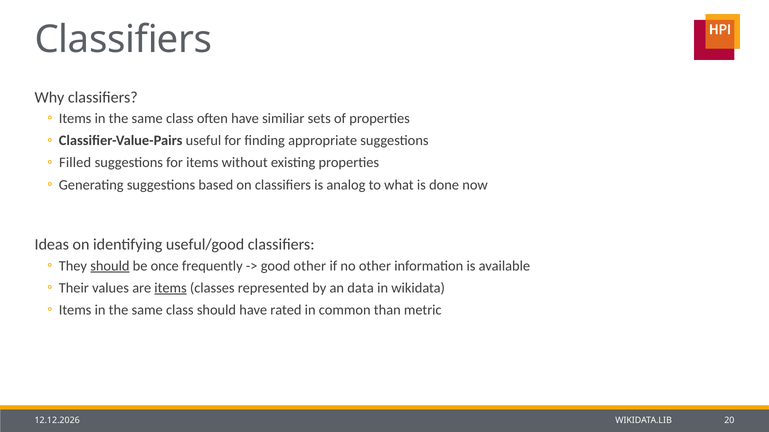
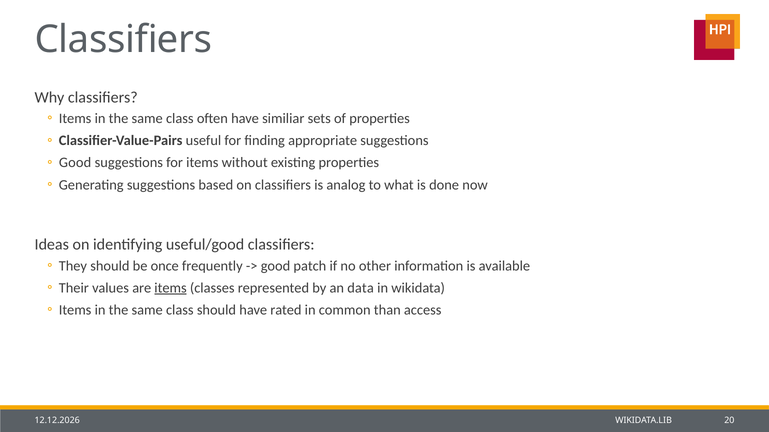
Filled at (75, 163): Filled -> Good
should at (110, 266) underline: present -> none
good other: other -> patch
metric: metric -> access
